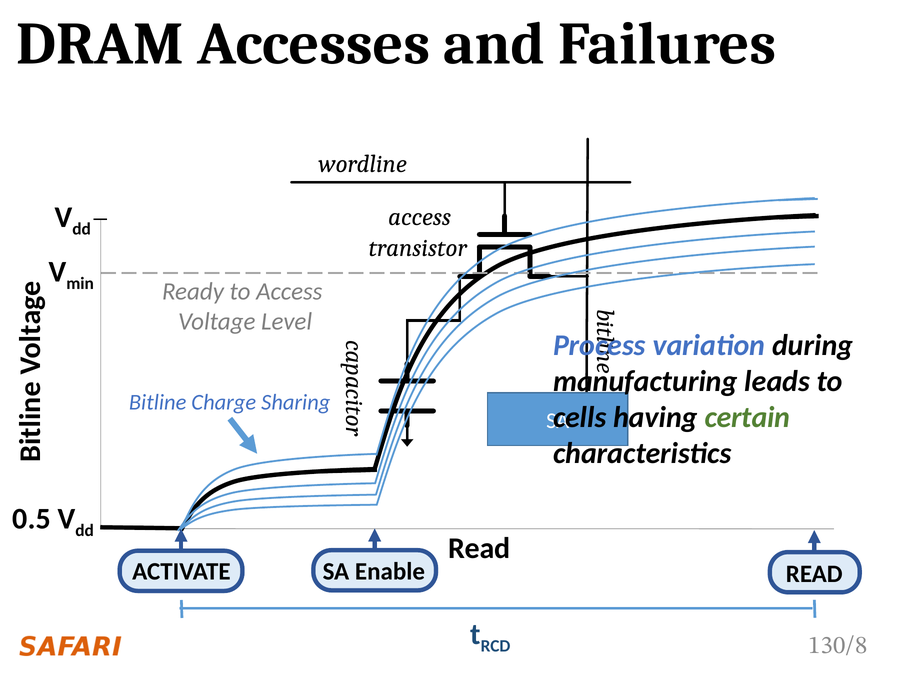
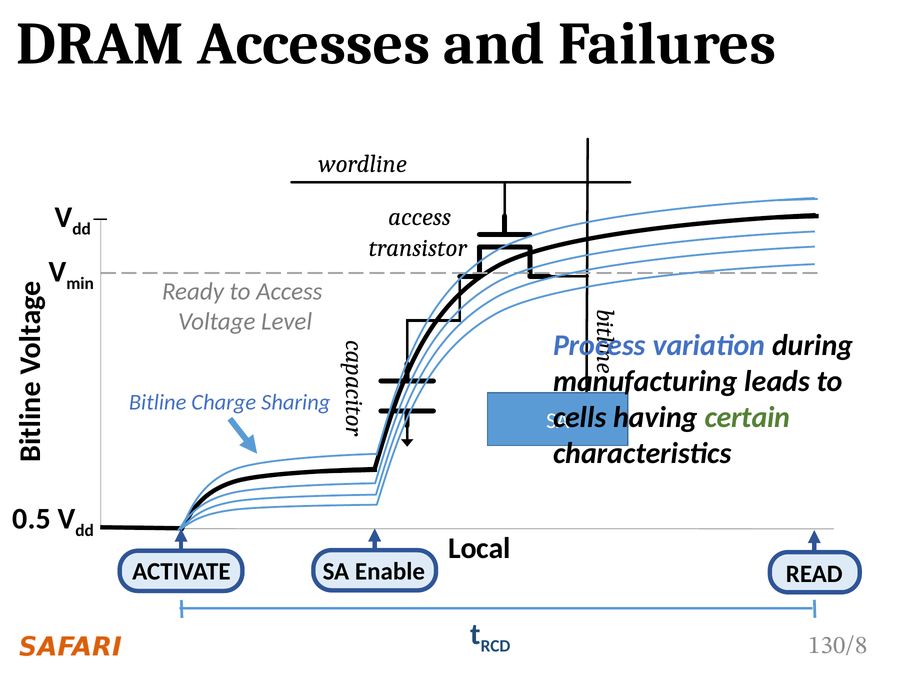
Read at (479, 548): Read -> Local
